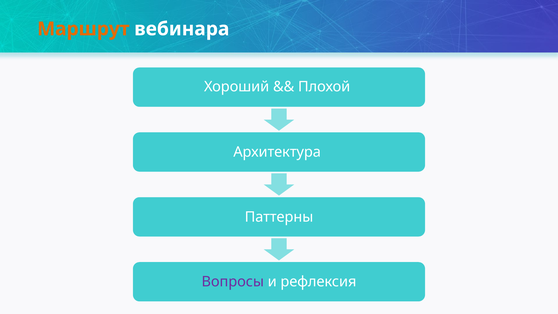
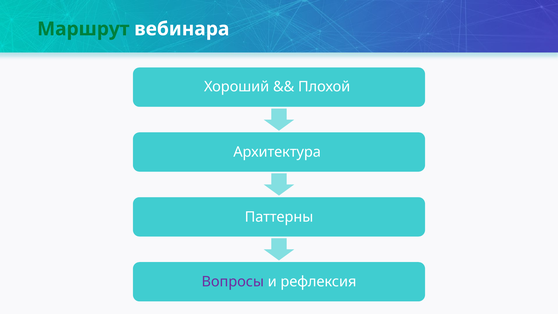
Маршрут colour: orange -> green
